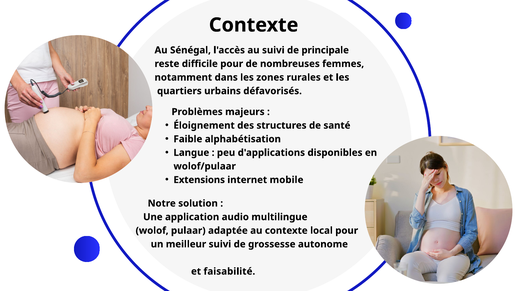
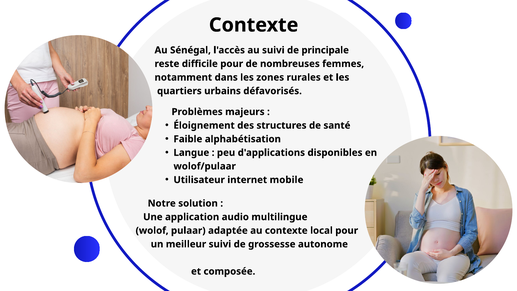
Extensions: Extensions -> Utilisateur
faisabilité: faisabilité -> composée
